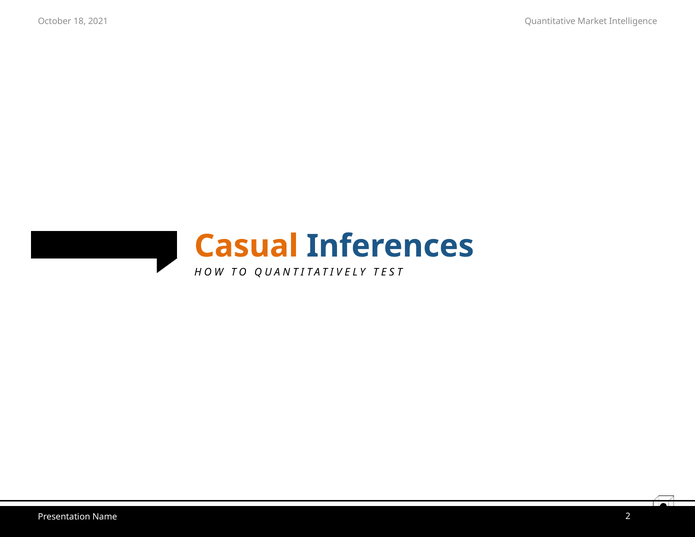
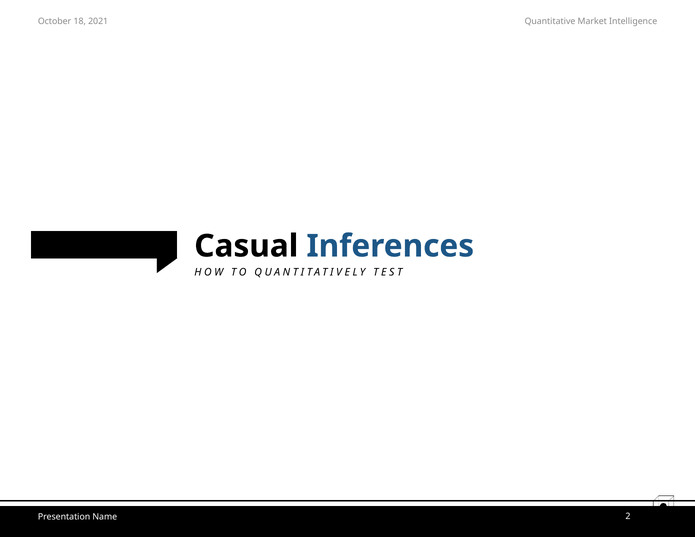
Casual colour: orange -> black
